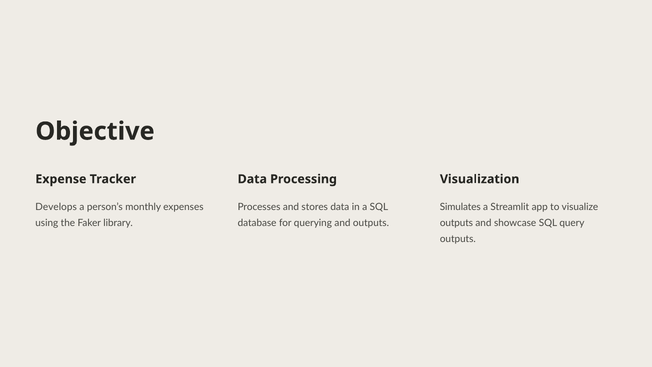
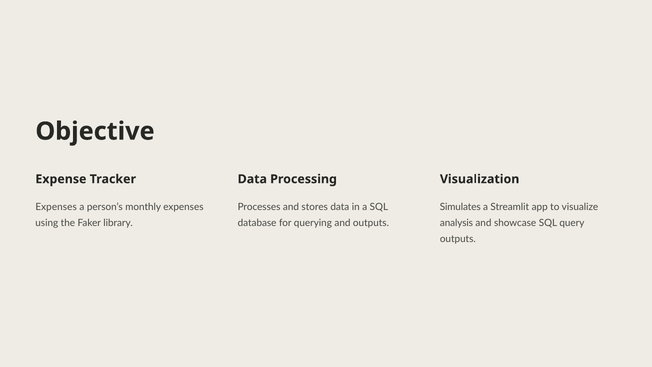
Develops at (56, 207): Develops -> Expenses
outputs at (456, 223): outputs -> analysis
